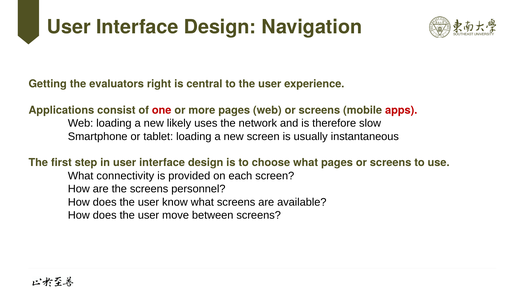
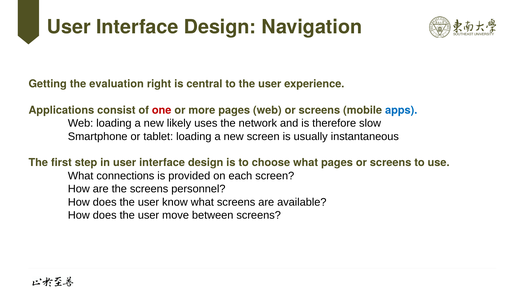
evaluators: evaluators -> evaluation
apps colour: red -> blue
connectivity: connectivity -> connections
